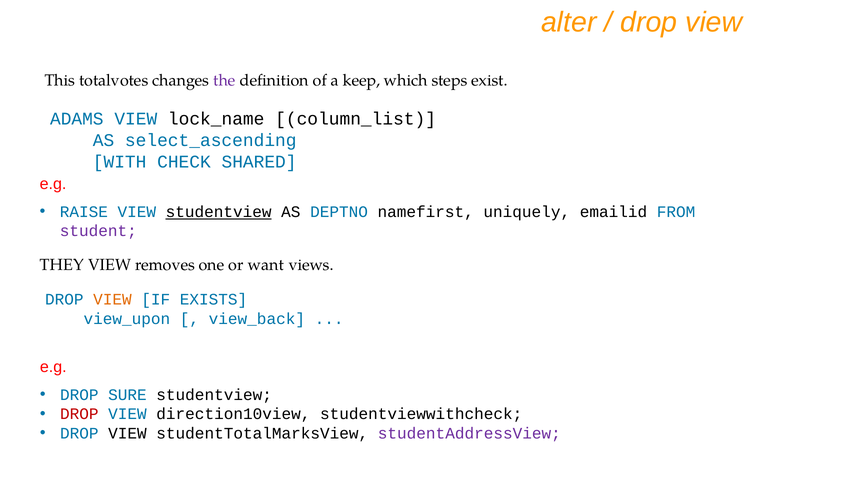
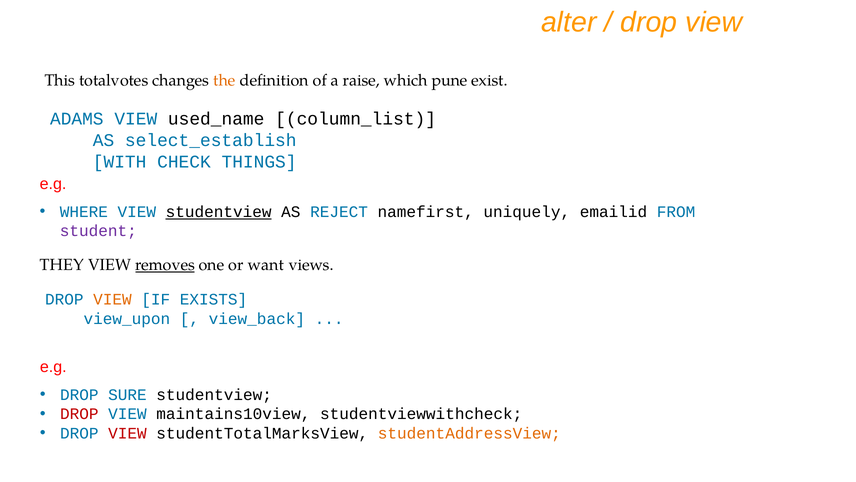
the colour: purple -> orange
keep: keep -> raise
steps: steps -> pune
lock_name: lock_name -> used_name
select_ascending: select_ascending -> select_establish
SHARED: SHARED -> THINGS
RAISE: RAISE -> WHERE
DEPTNO: DEPTNO -> REJECT
removes underline: none -> present
direction10view: direction10view -> maintains10view
VIEW at (127, 433) colour: black -> red
studentAddressView colour: purple -> orange
